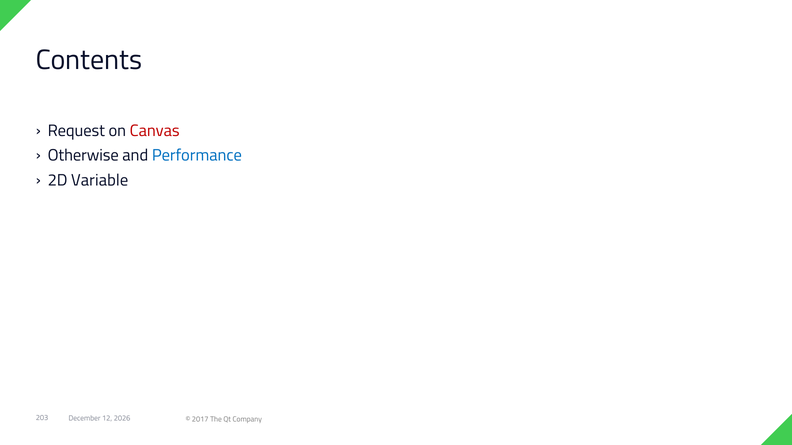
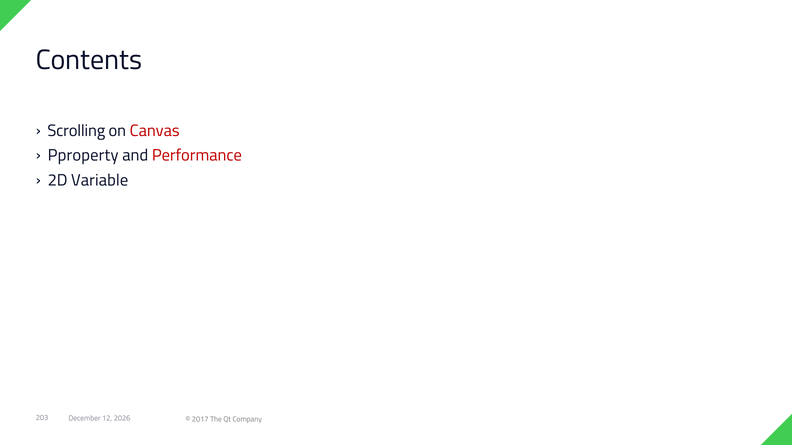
Request: Request -> Scrolling
Otherwise: Otherwise -> Pproperty
Performance colour: blue -> red
